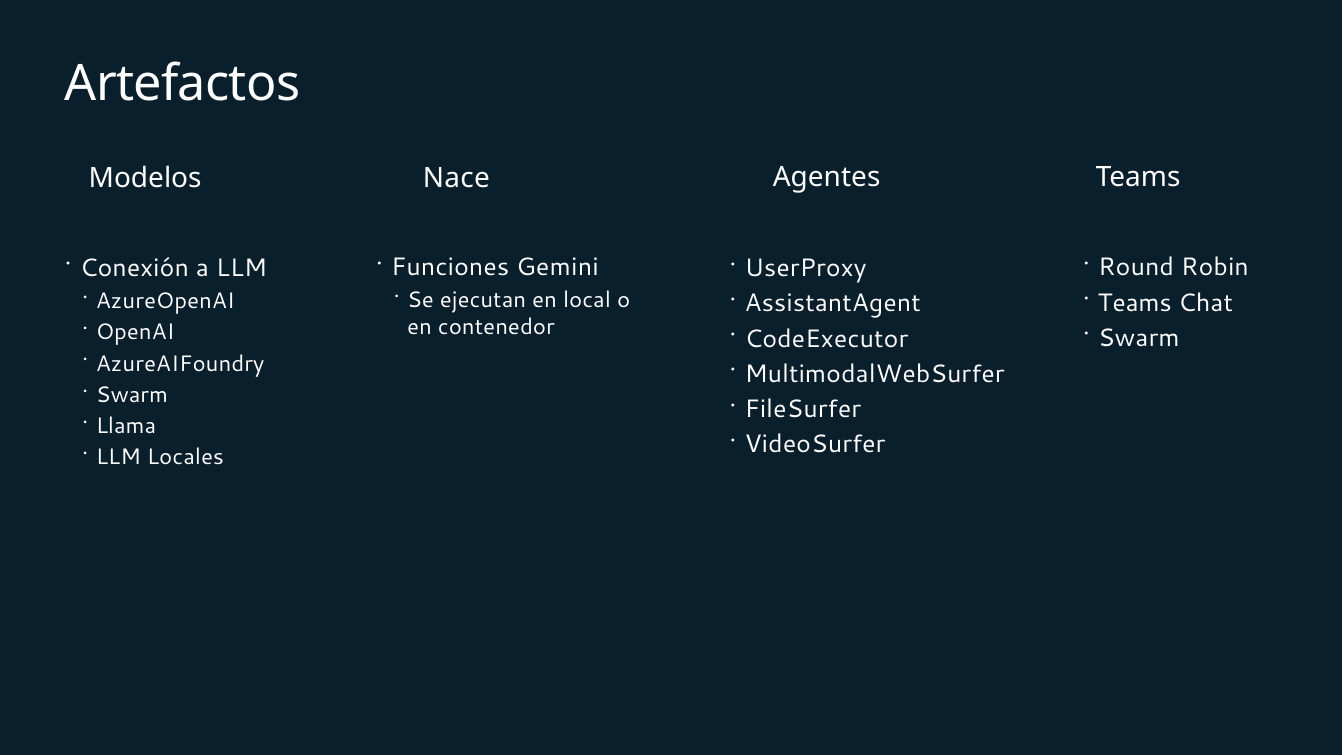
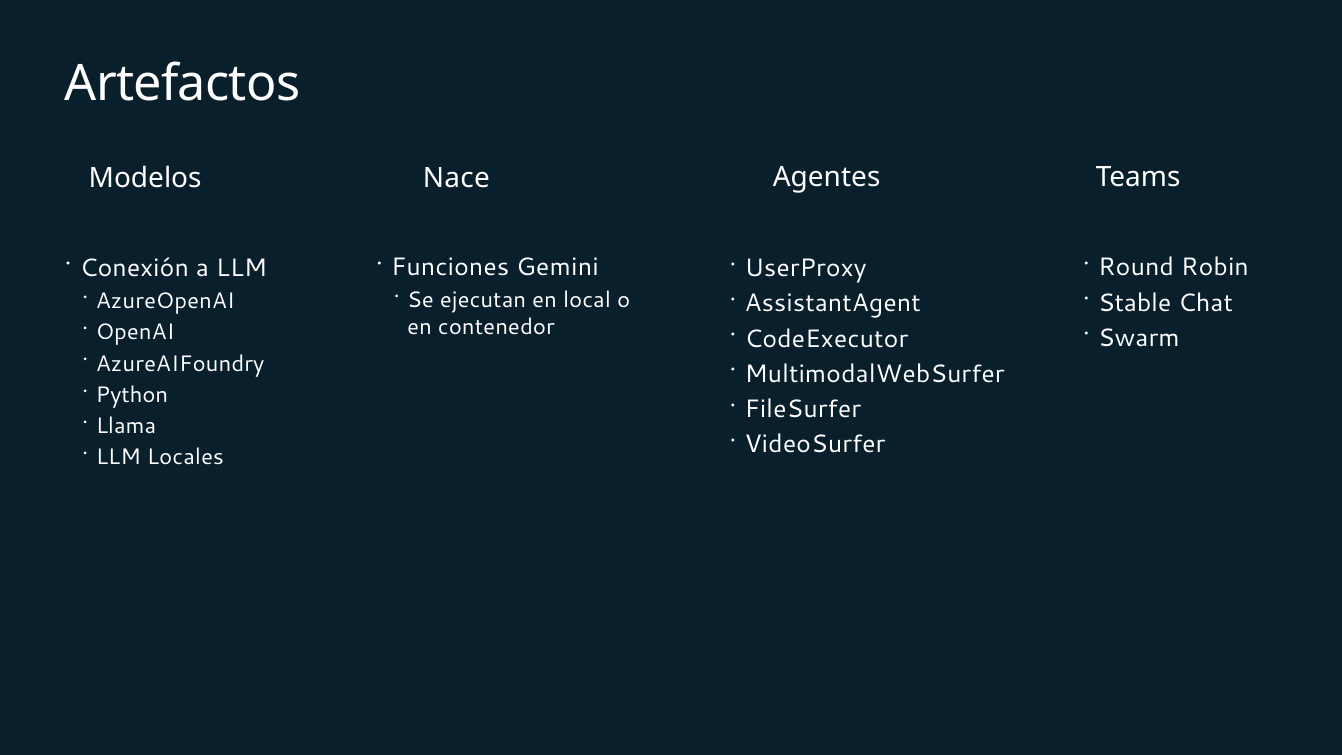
Teams at (1135, 303): Teams -> Stable
Swarm at (132, 395): Swarm -> Python
